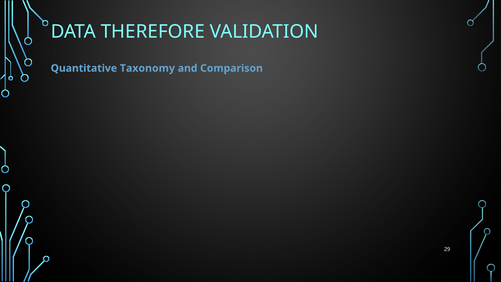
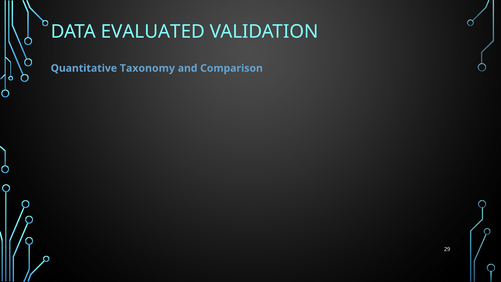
THEREFORE: THEREFORE -> EVALUATED
